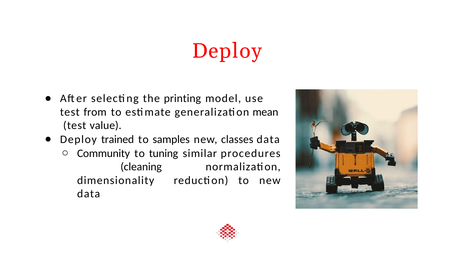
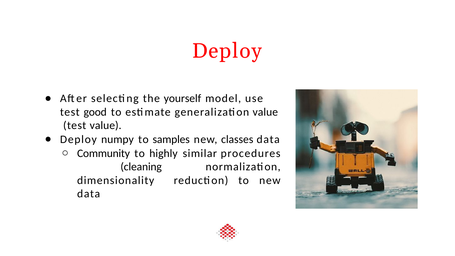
printing: printing -> yourself
from: from -> good
generalization mean: mean -> value
trained: trained -> numpy
tuning: tuning -> highly
